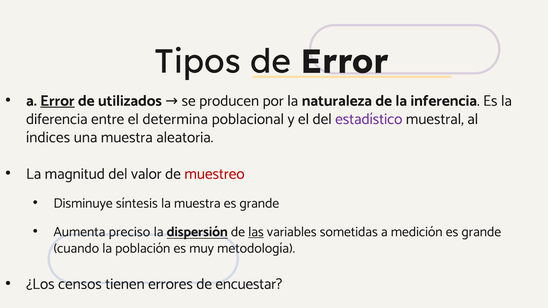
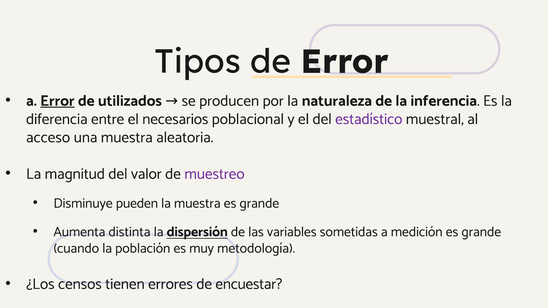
determina: determina -> necesarios
índices: índices -> acceso
muestreo colour: red -> purple
síntesis: síntesis -> pueden
preciso: preciso -> distinta
las underline: present -> none
